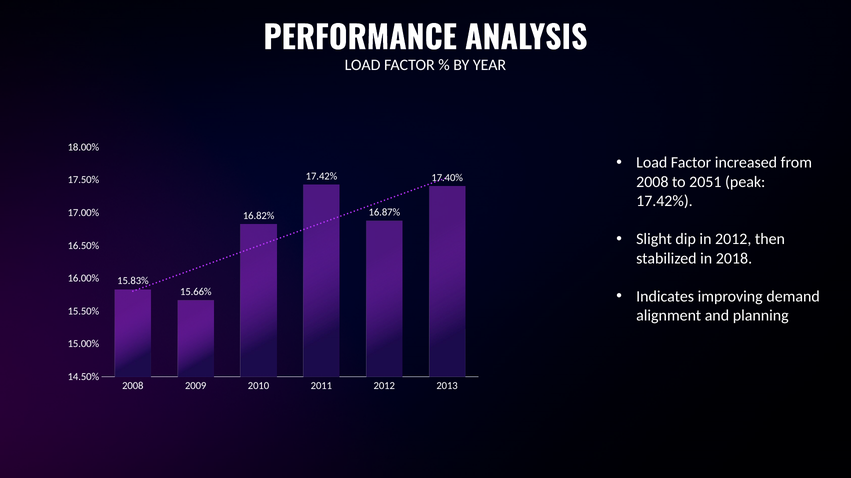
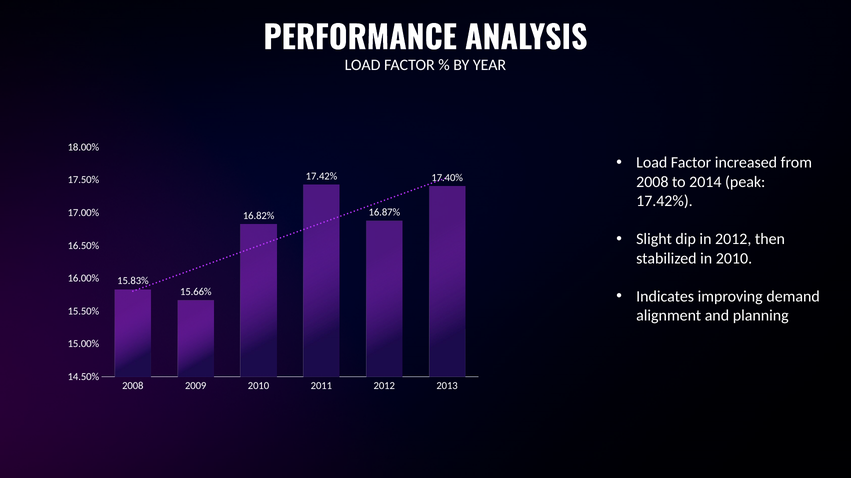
2051: 2051 -> 2014
in 2018: 2018 -> 2010
